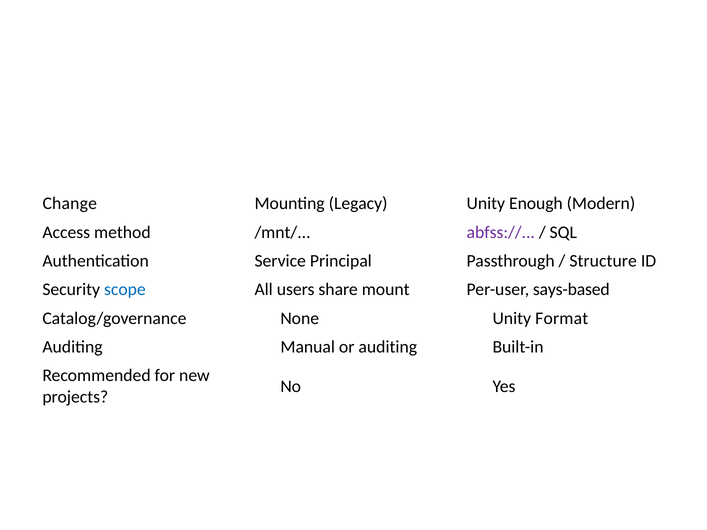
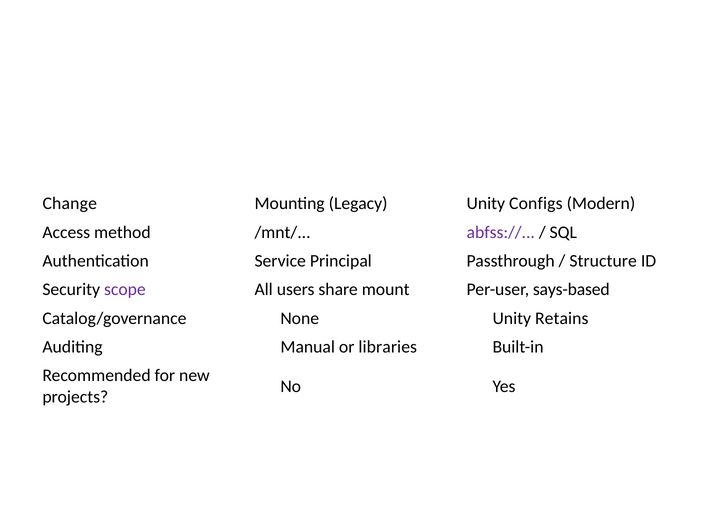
Enough: Enough -> Configs
scope colour: blue -> purple
Format: Format -> Retains
or auditing: auditing -> libraries
